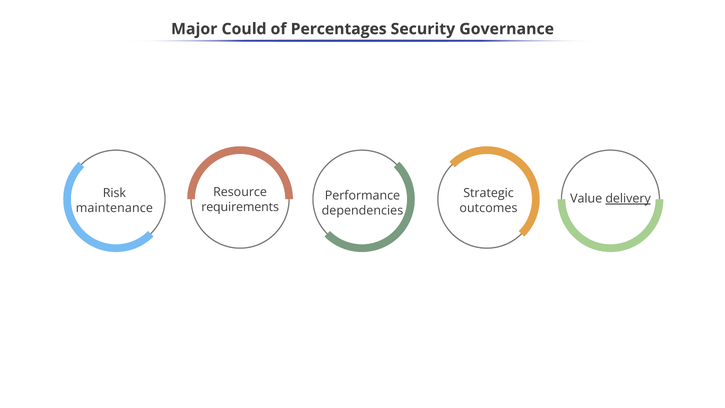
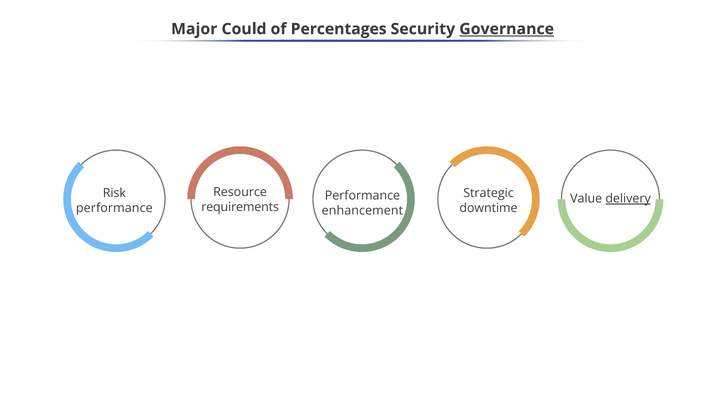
Governance underline: none -> present
maintenance at (114, 208): maintenance -> performance
outcomes: outcomes -> downtime
dependencies: dependencies -> enhancement
